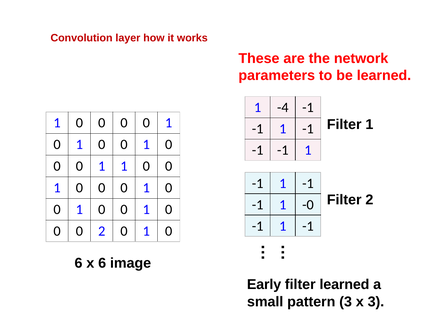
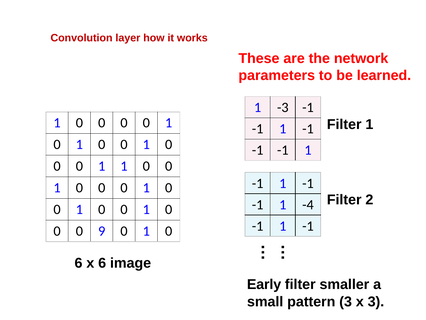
-4: -4 -> -3
-0: -0 -> -4
0 2: 2 -> 9
filter learned: learned -> smaller
